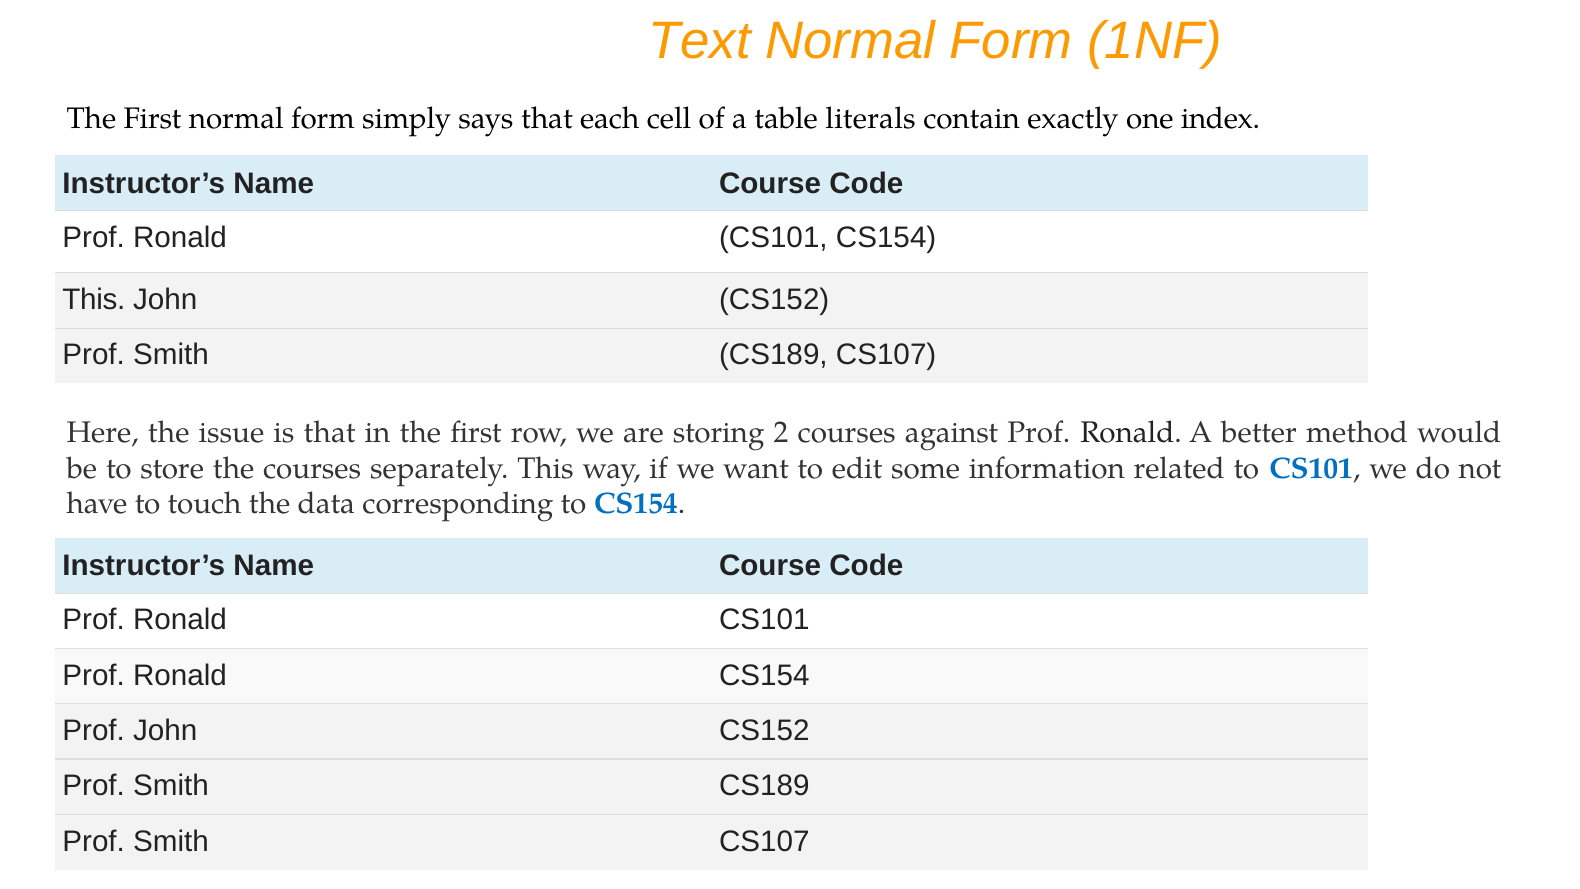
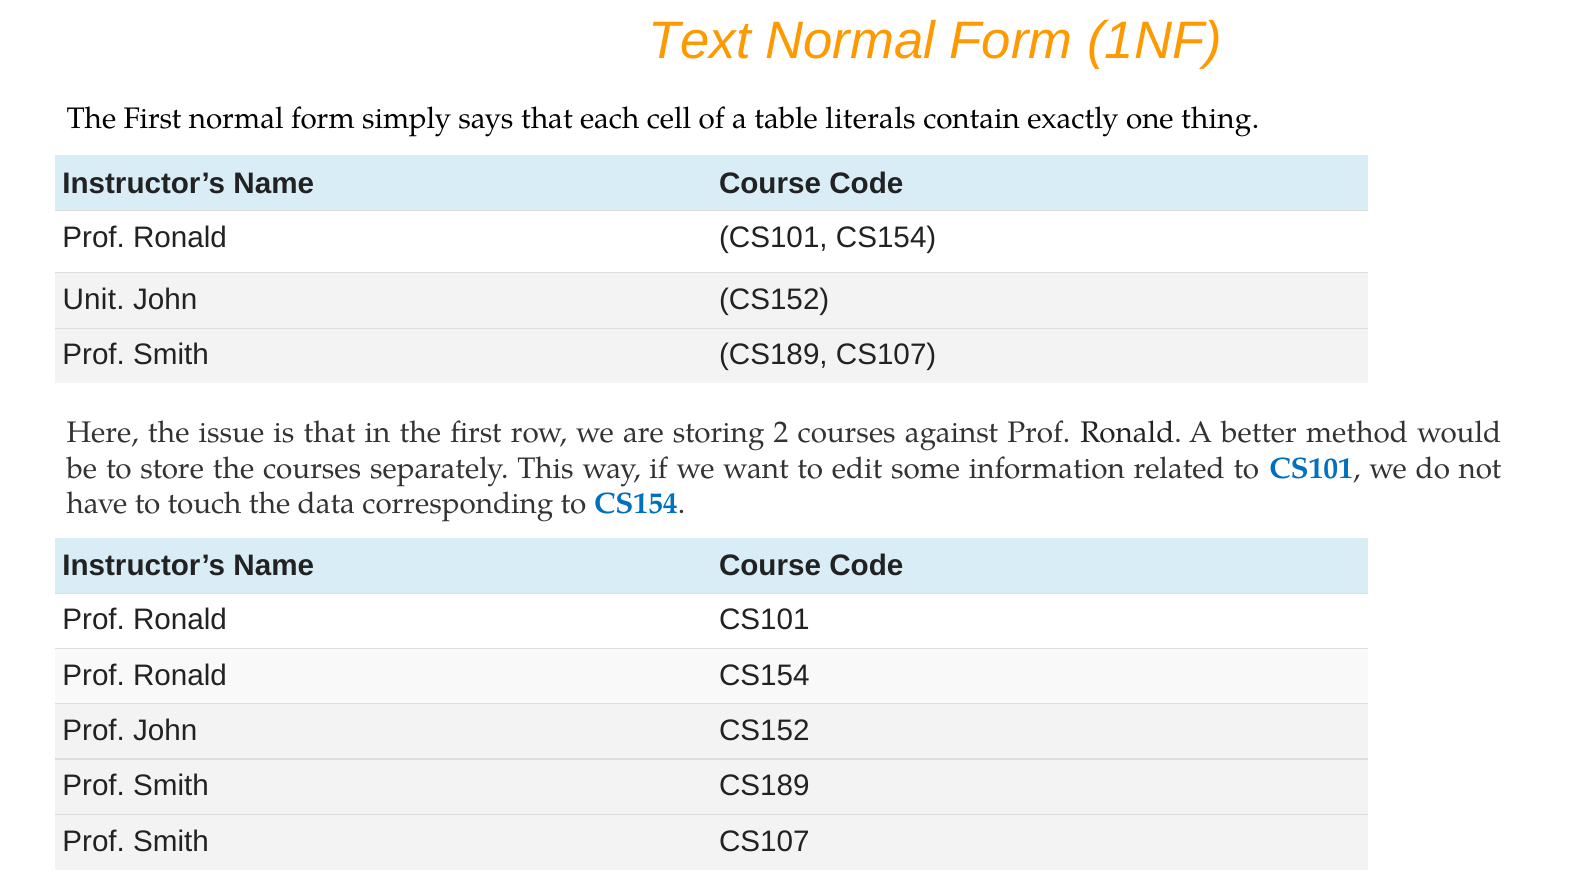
index: index -> thing
This at (94, 300): This -> Unit
